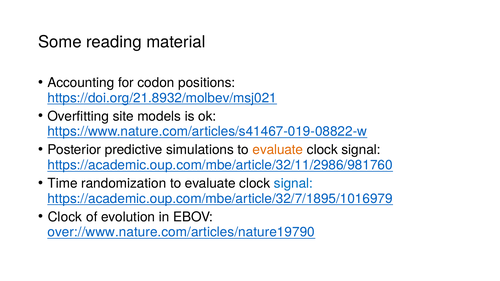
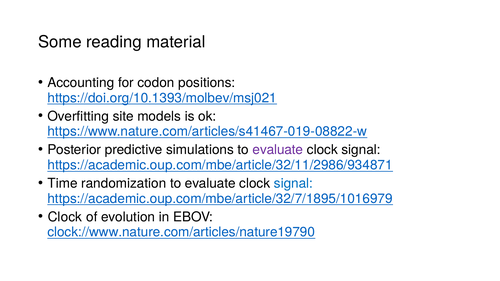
https://doi.org/21.8932/molbev/msj021: https://doi.org/21.8932/molbev/msj021 -> https://doi.org/10.1393/molbev/msj021
evaluate at (278, 150) colour: orange -> purple
https://academic.oup.com/mbe/article/32/11/2986/981760: https://academic.oup.com/mbe/article/32/11/2986/981760 -> https://academic.oup.com/mbe/article/32/11/2986/934871
over://www.nature.com/articles/nature19790: over://www.nature.com/articles/nature19790 -> clock://www.nature.com/articles/nature19790
